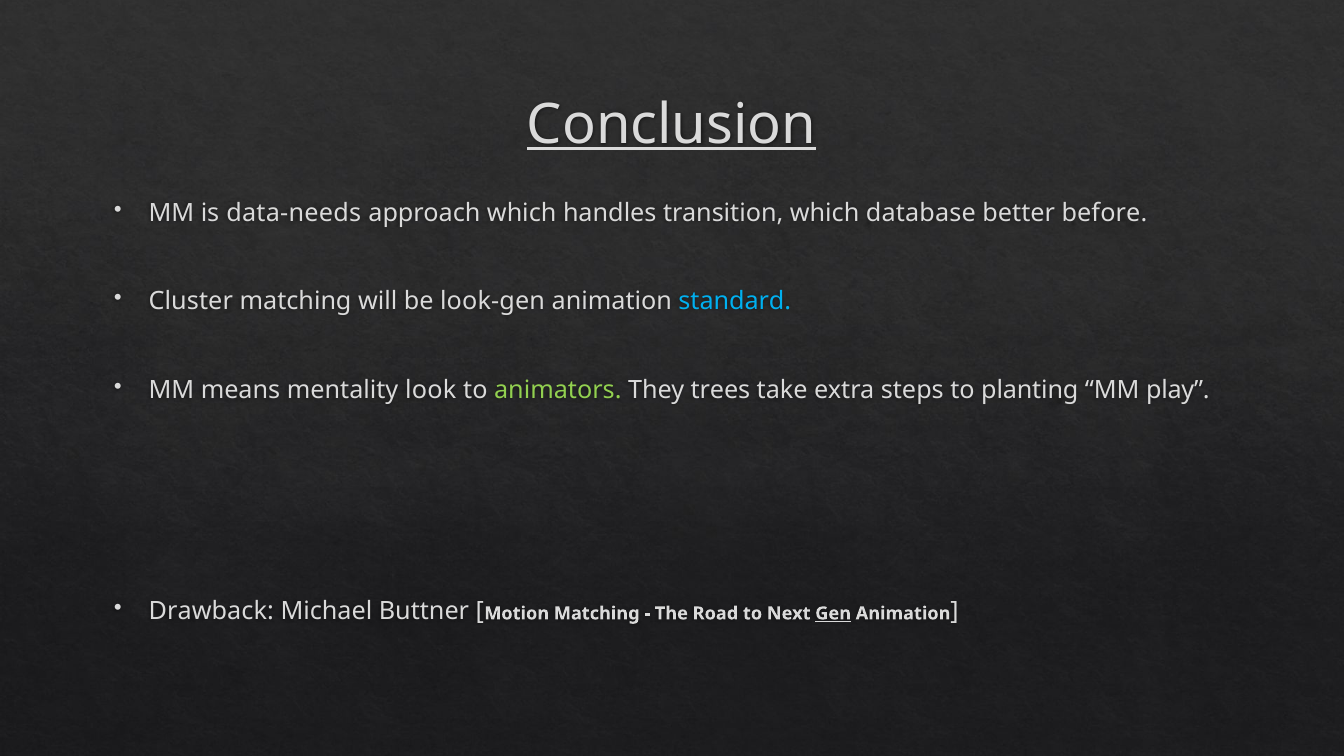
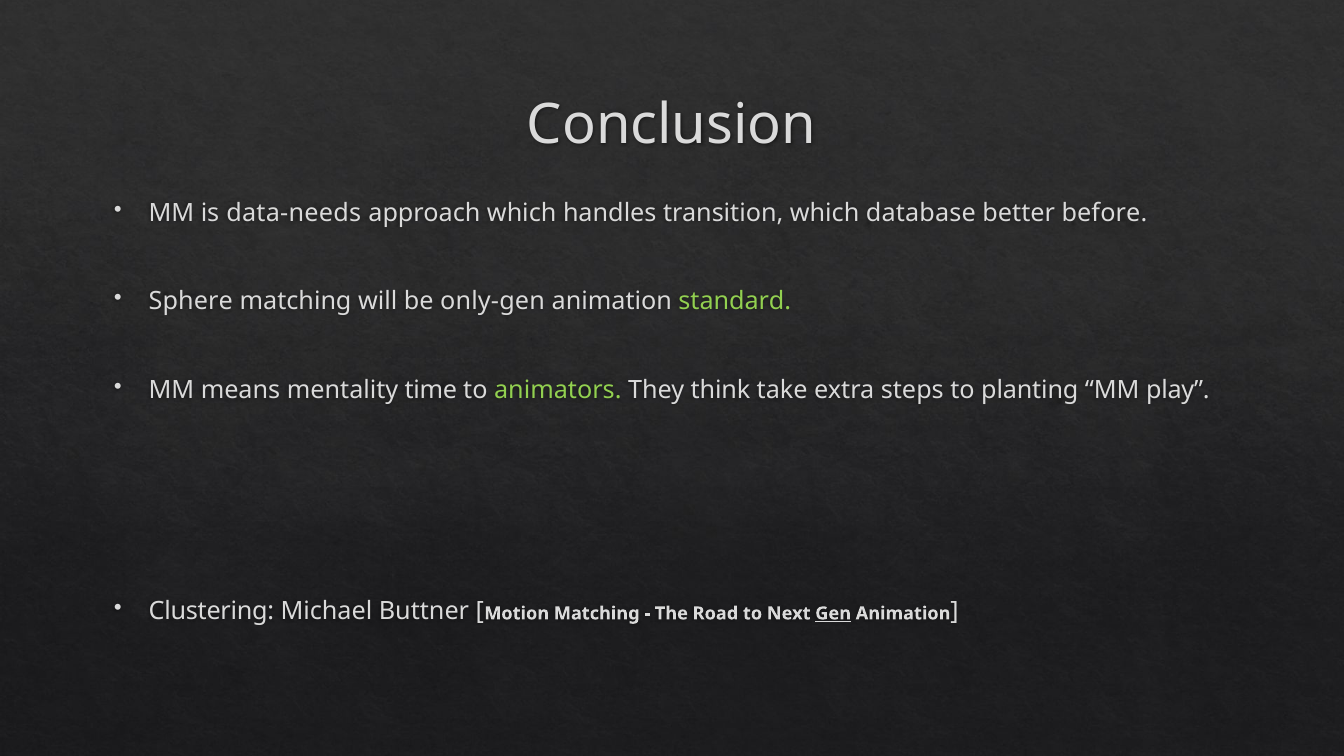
Conclusion underline: present -> none
Cluster: Cluster -> Sphere
look-gen: look-gen -> only-gen
standard colour: light blue -> light green
look: look -> time
trees: trees -> think
Drawback: Drawback -> Clustering
